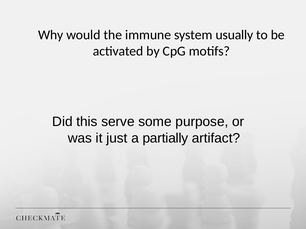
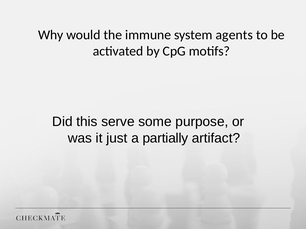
usually: usually -> agents
